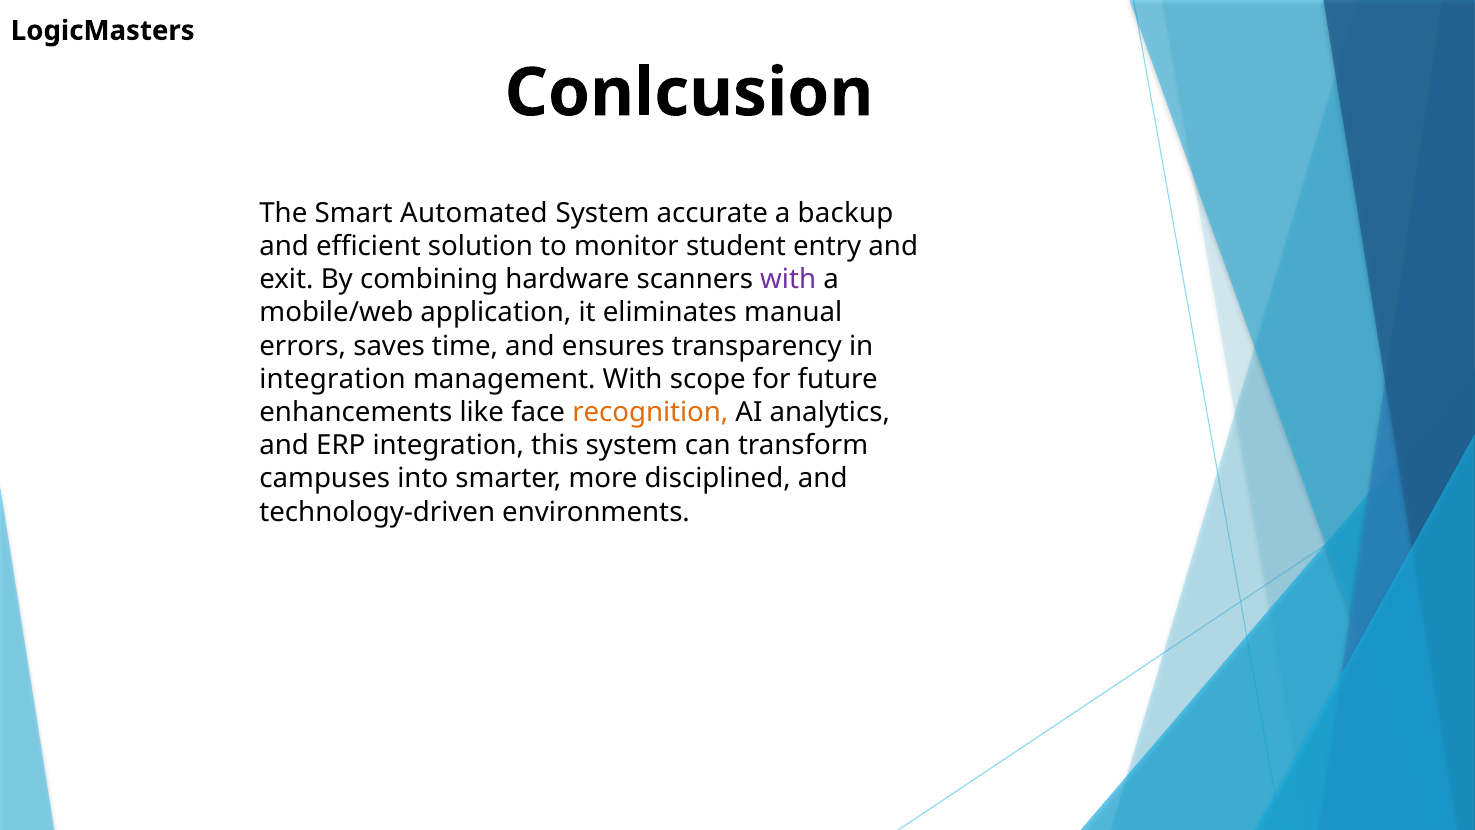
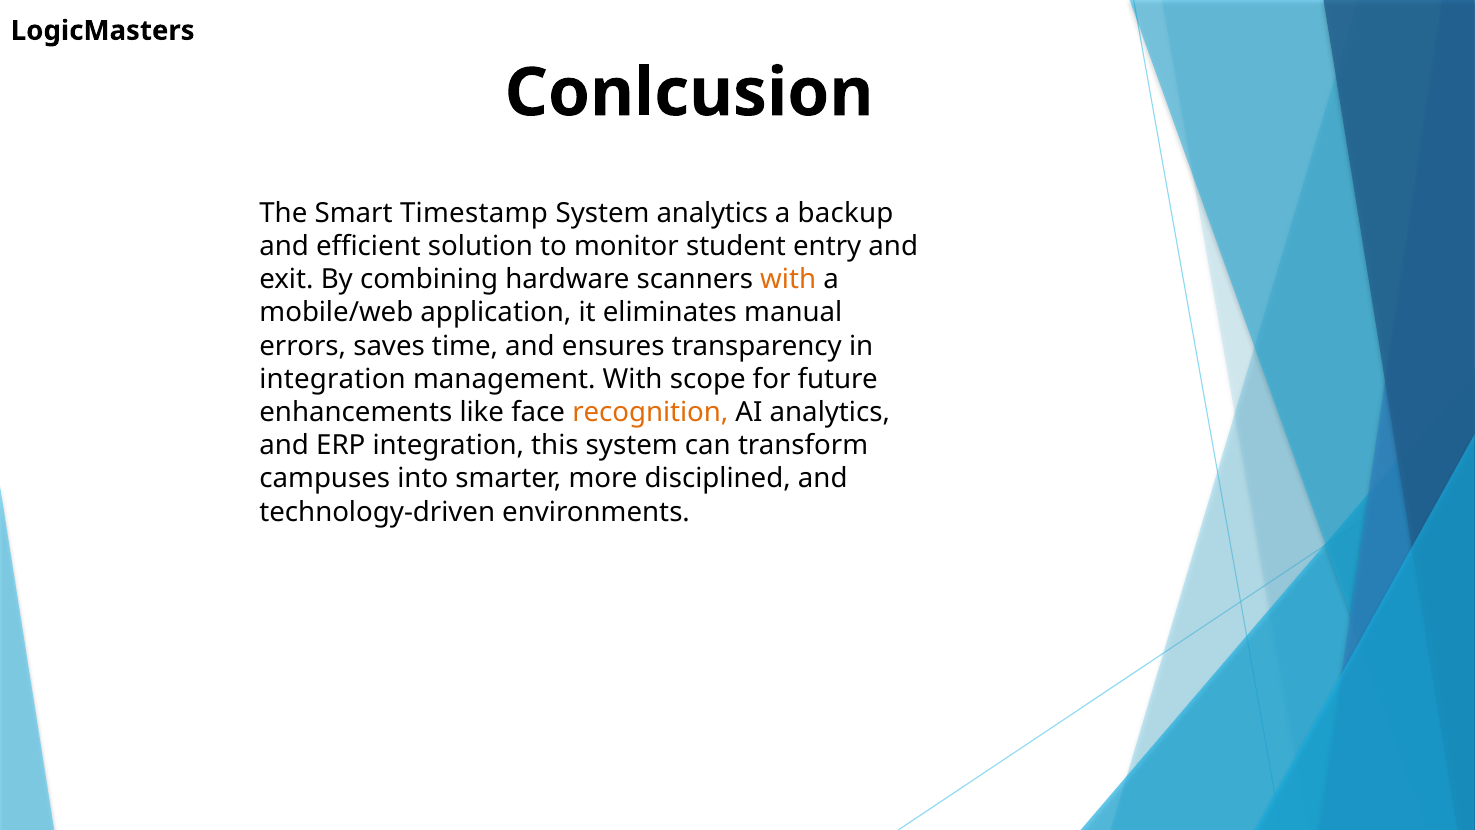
Automated: Automated -> Timestamp
System accurate: accurate -> analytics
with at (788, 279) colour: purple -> orange
